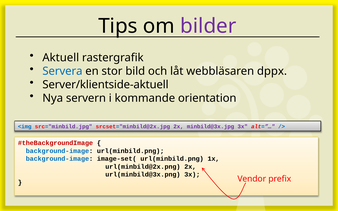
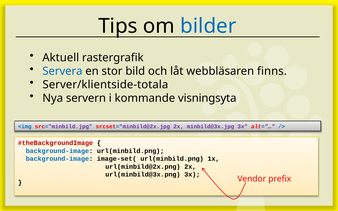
bilder colour: purple -> blue
dppx: dppx -> finns
Server/klientside-aktuell: Server/klientside-aktuell -> Server/klientside-totala
orientation: orientation -> visningsyta
